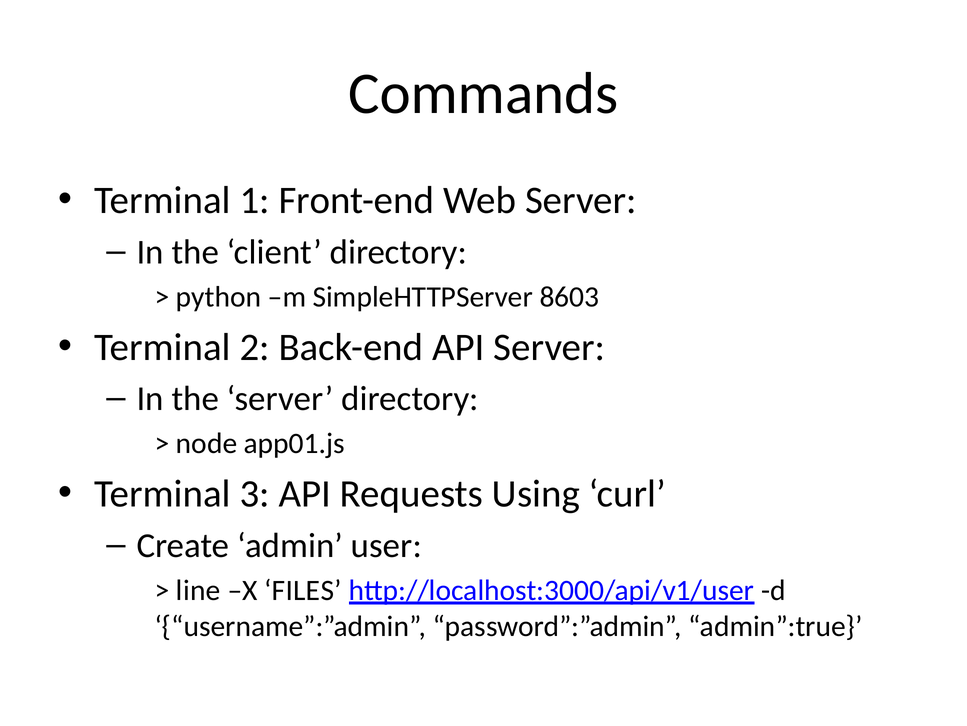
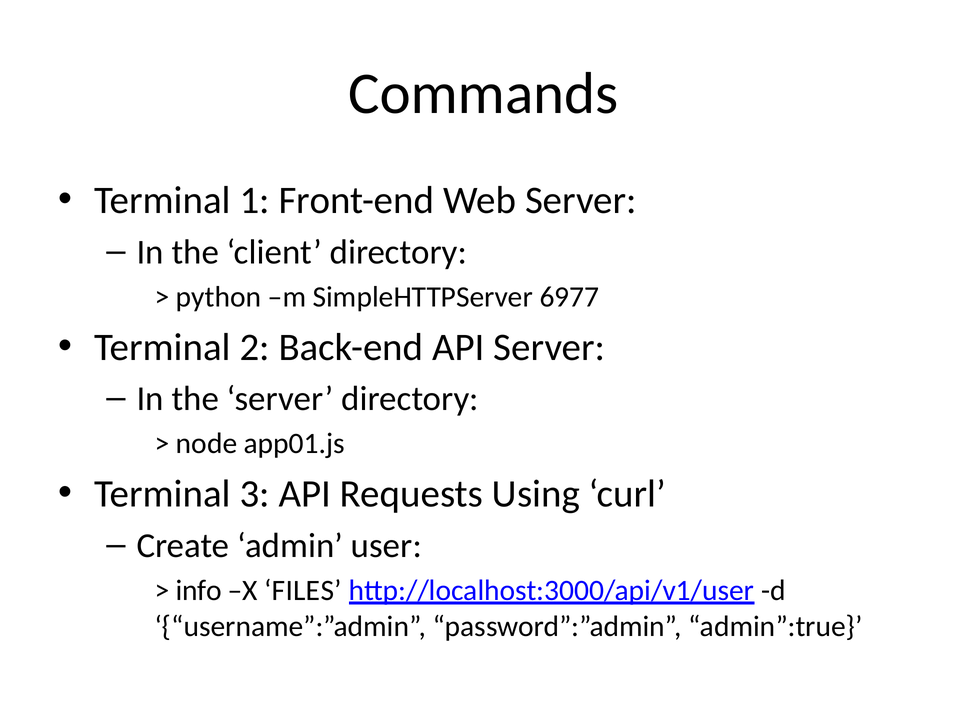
8603: 8603 -> 6977
line: line -> info
